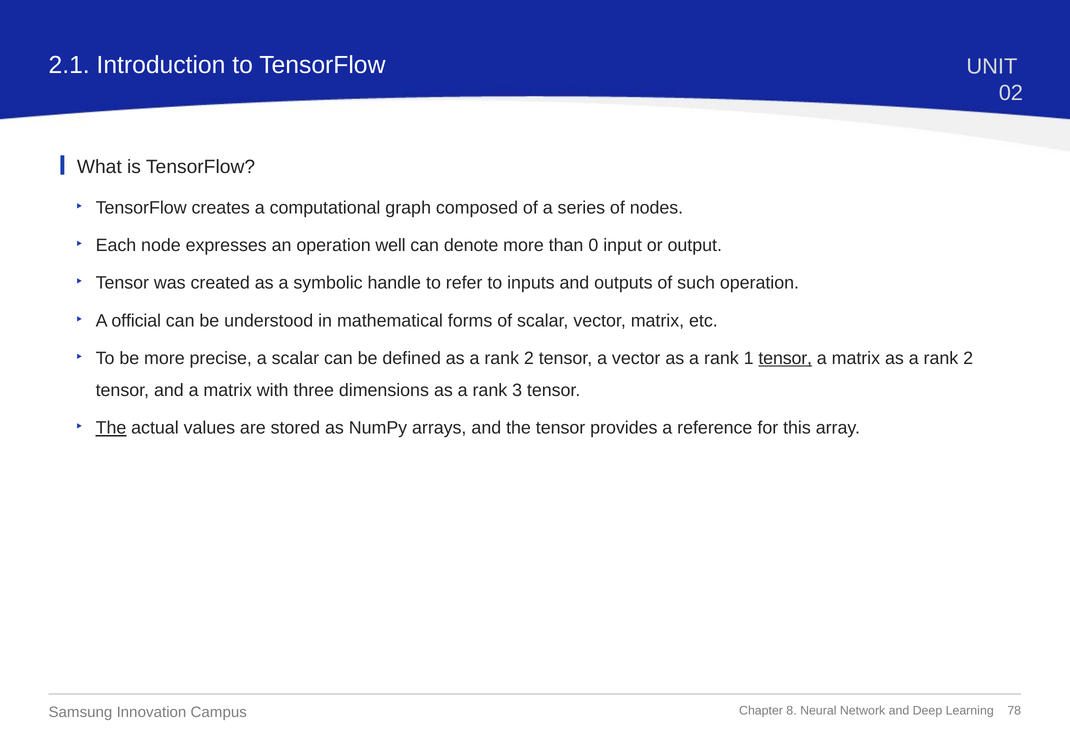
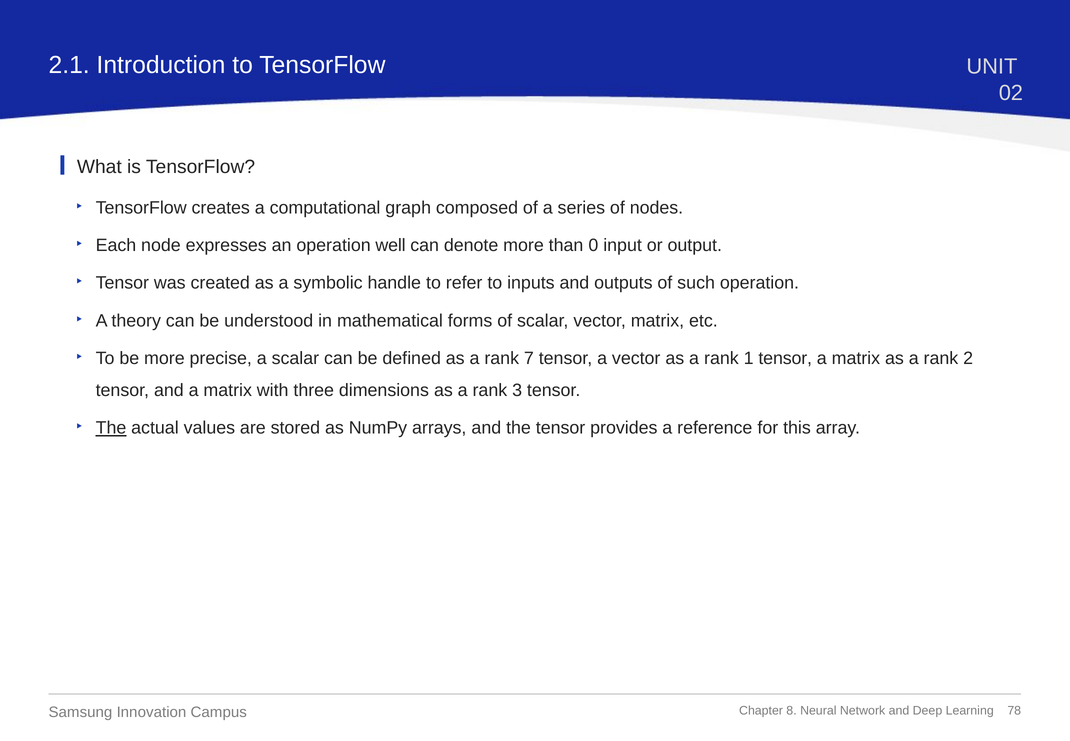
official: official -> theory
2 at (529, 358): 2 -> 7
tensor at (785, 358) underline: present -> none
